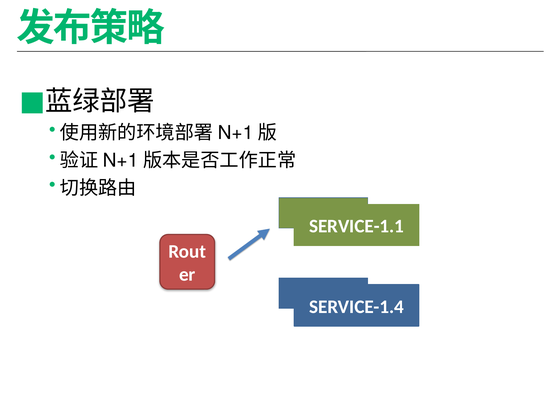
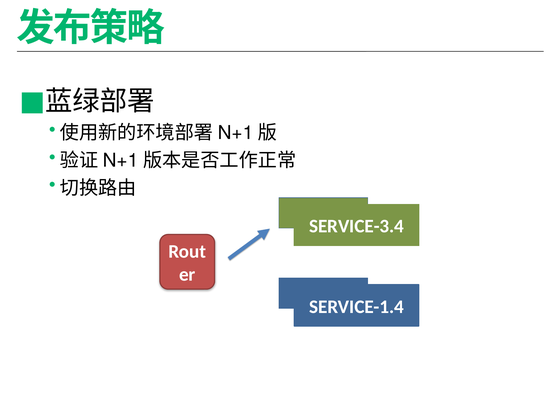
SERVICE-1.1: SERVICE-1.1 -> SERVICE-3.4
